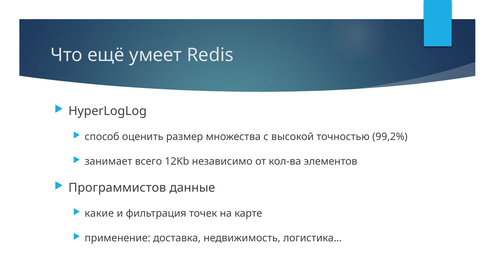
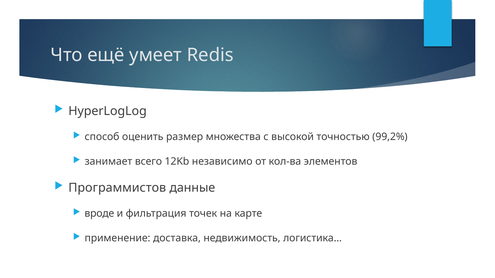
какие: какие -> вроде
